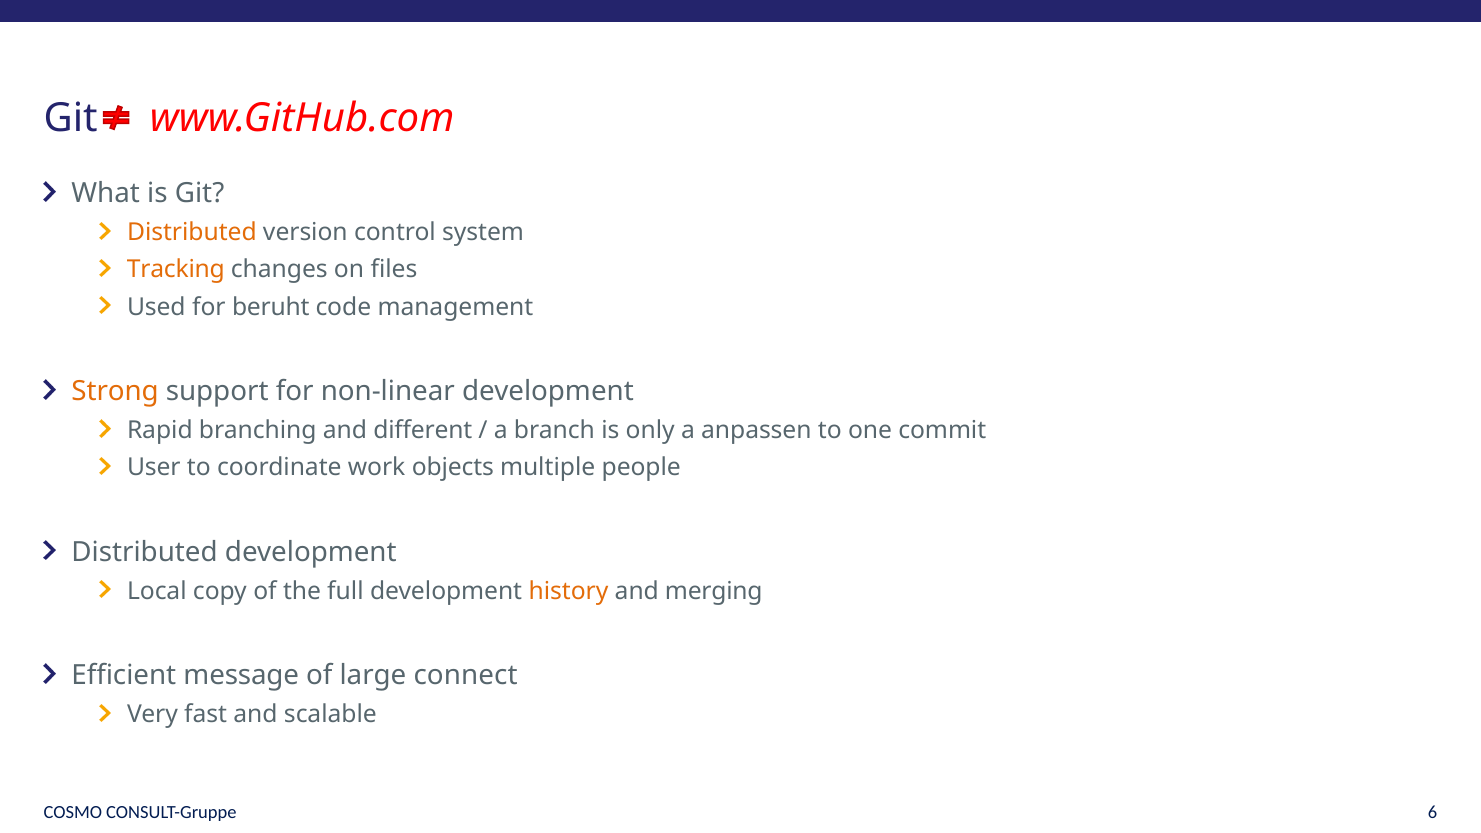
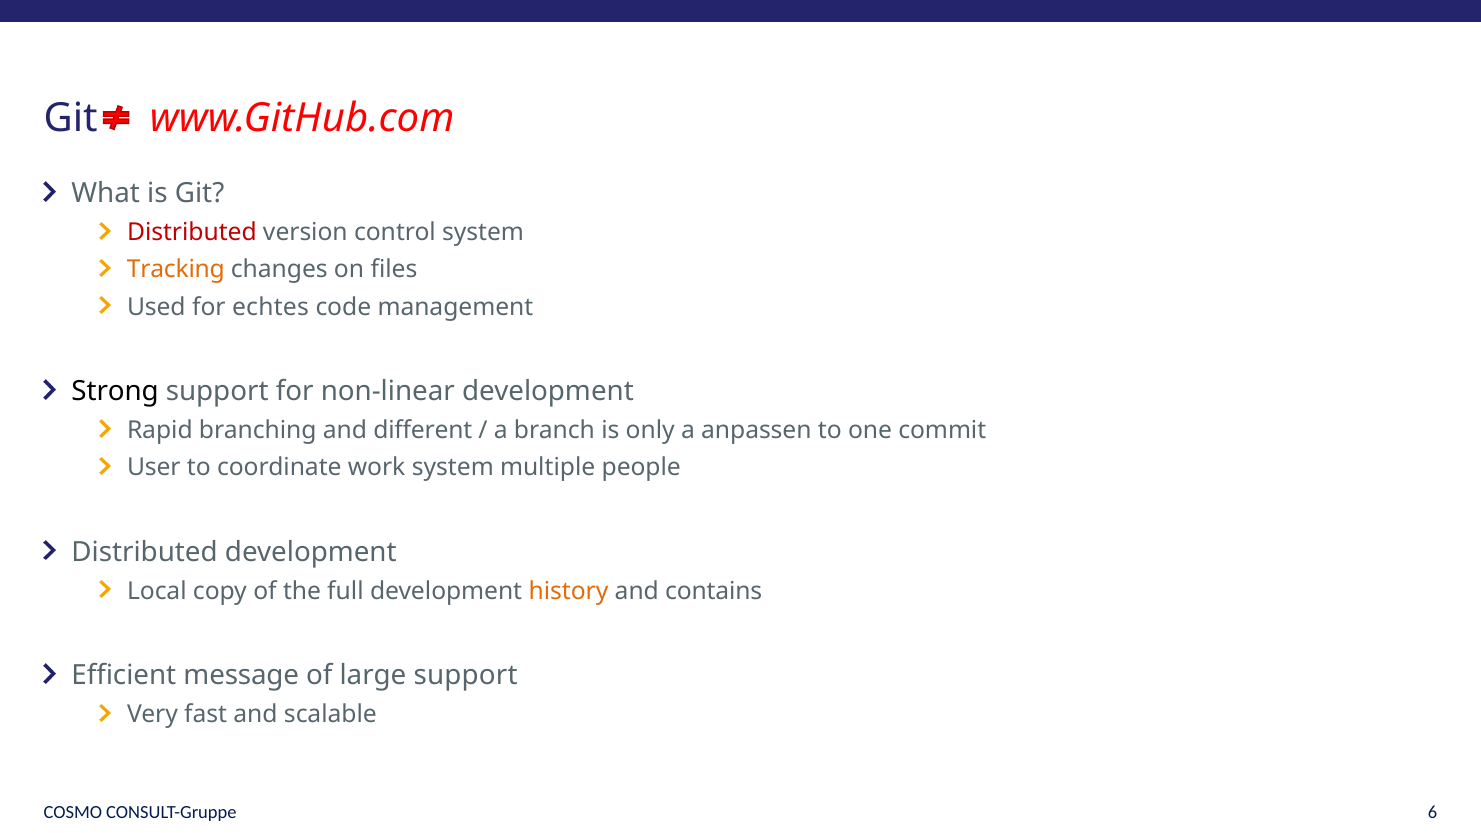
Distributed at (192, 232) colour: orange -> red
beruht: beruht -> echtes
Strong colour: orange -> black
work objects: objects -> system
merging: merging -> contains
large connect: connect -> support
